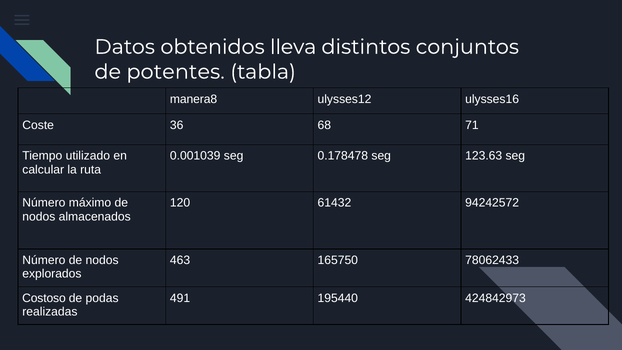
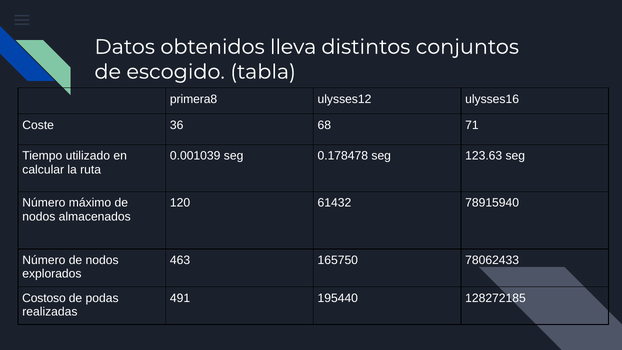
potentes: potentes -> escogido
manera8: manera8 -> primera8
94242572: 94242572 -> 78915940
424842973: 424842973 -> 128272185
